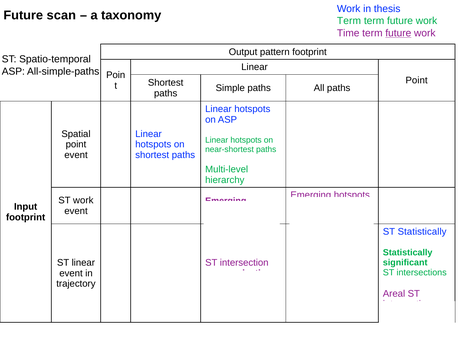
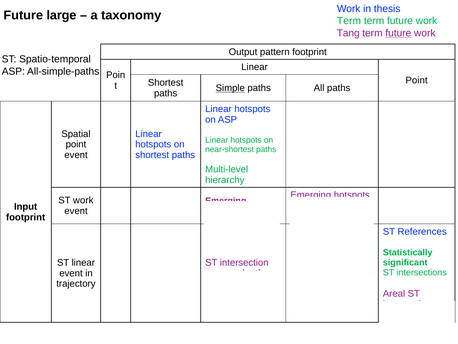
scan: scan -> large
Time: Time -> Tang
Simple underline: none -> present
ST Statistically: Statistically -> References
